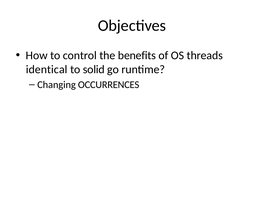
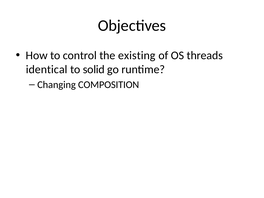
benefits: benefits -> existing
OCCURRENCES: OCCURRENCES -> COMPOSITION
